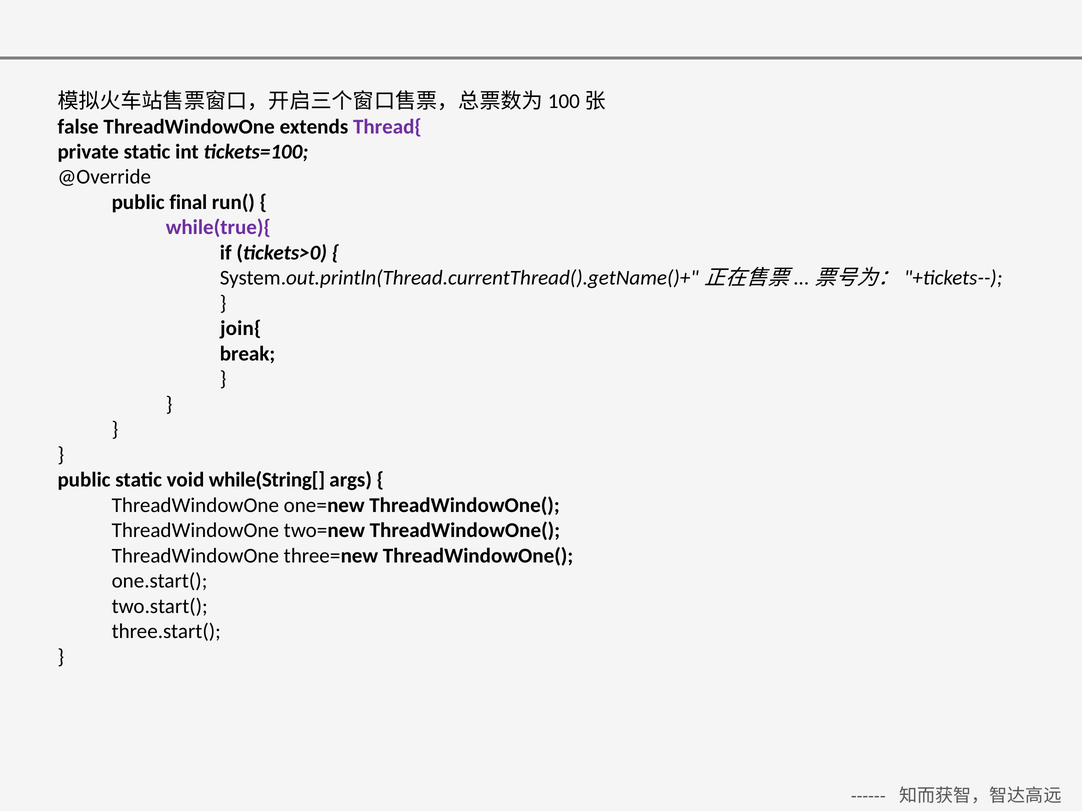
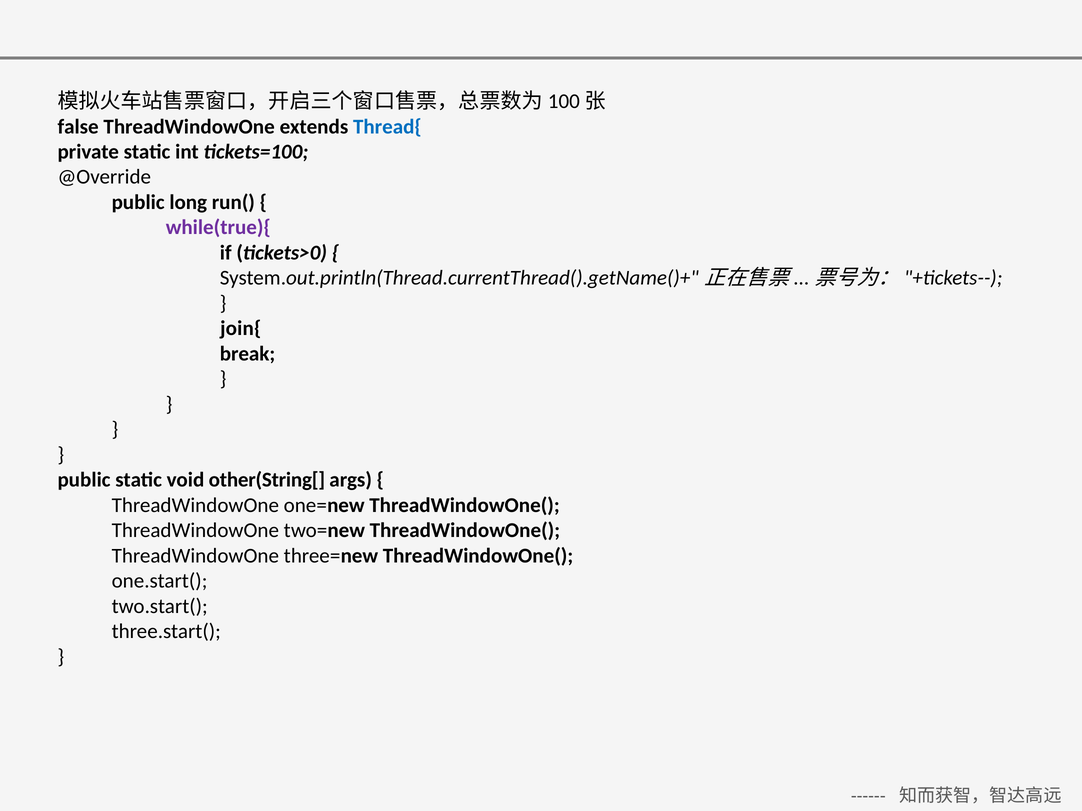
Thread{ colour: purple -> blue
final: final -> long
while(String[: while(String[ -> other(String[
